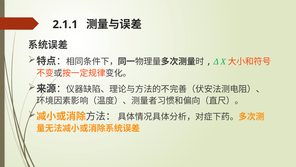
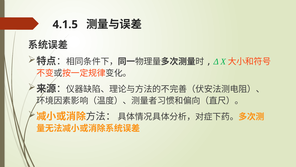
2.1.1: 2.1.1 -> 4.1.5
